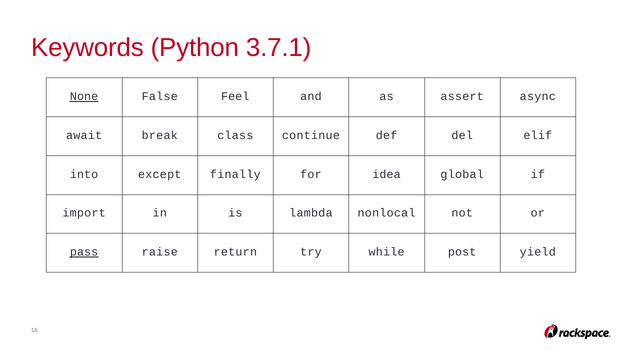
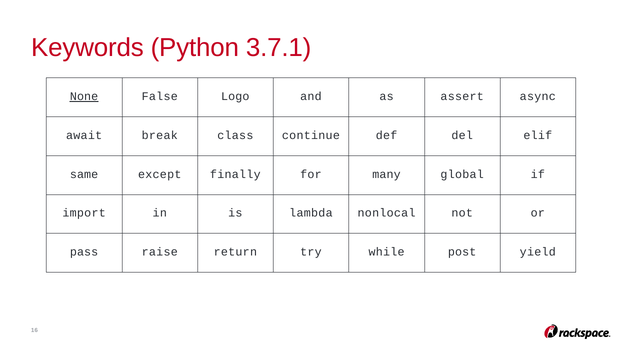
Feel: Feel -> Logo
into: into -> same
idea: idea -> many
pass underline: present -> none
